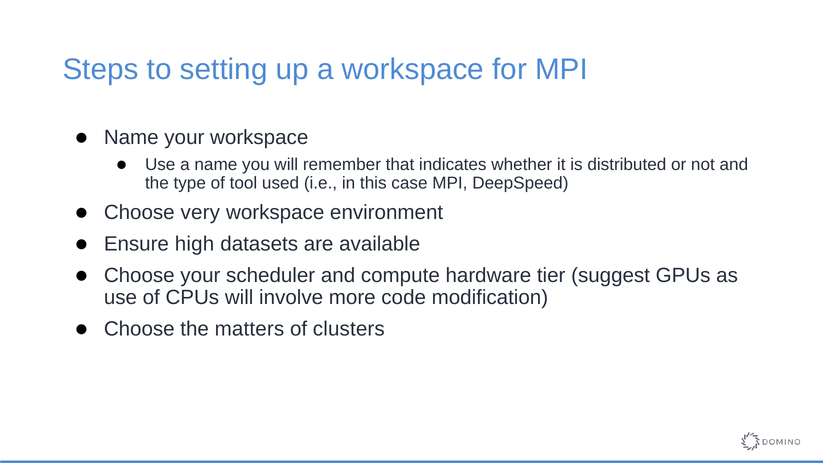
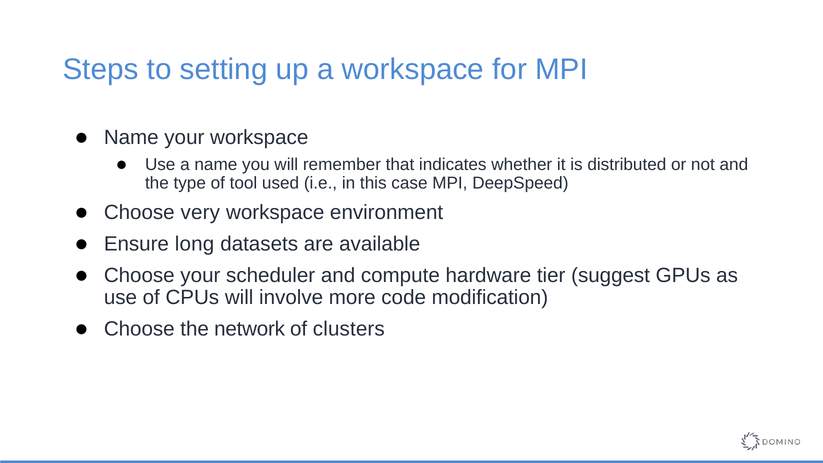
high: high -> long
matters: matters -> network
